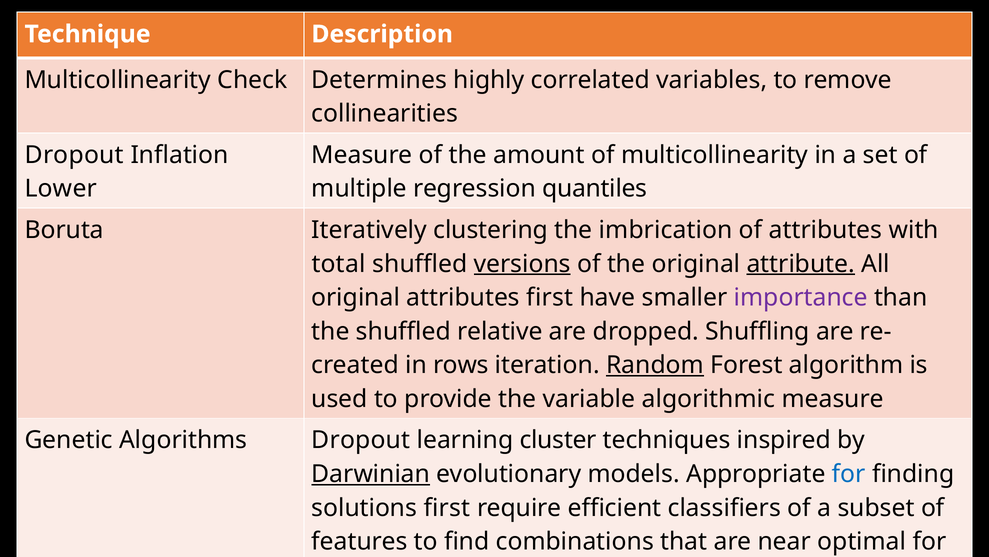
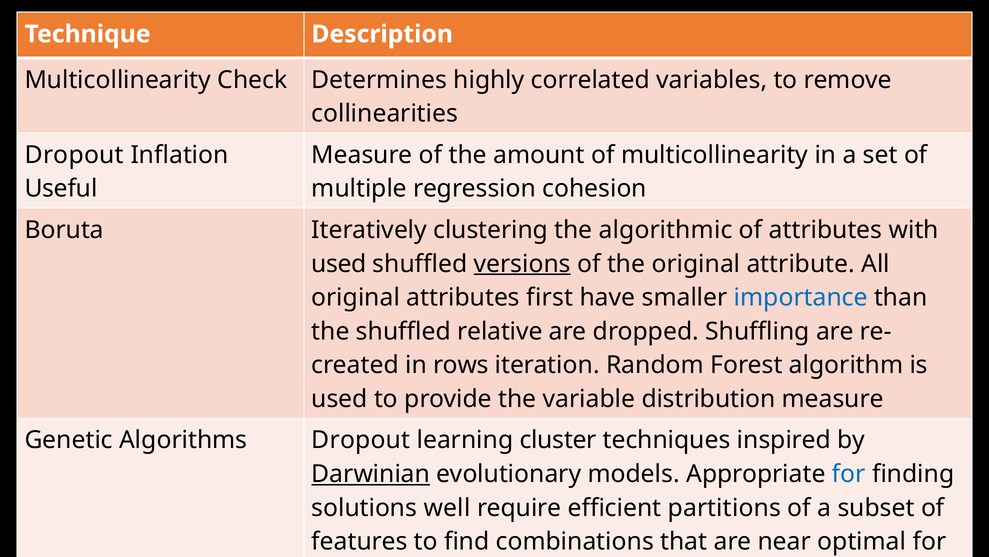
Lower: Lower -> Useful
quantiles: quantiles -> cohesion
imbrication: imbrication -> algorithmic
total at (339, 264): total -> used
attribute underline: present -> none
importance colour: purple -> blue
Random underline: present -> none
algorithmic: algorithmic -> distribution
solutions first: first -> well
classifiers: classifiers -> partitions
